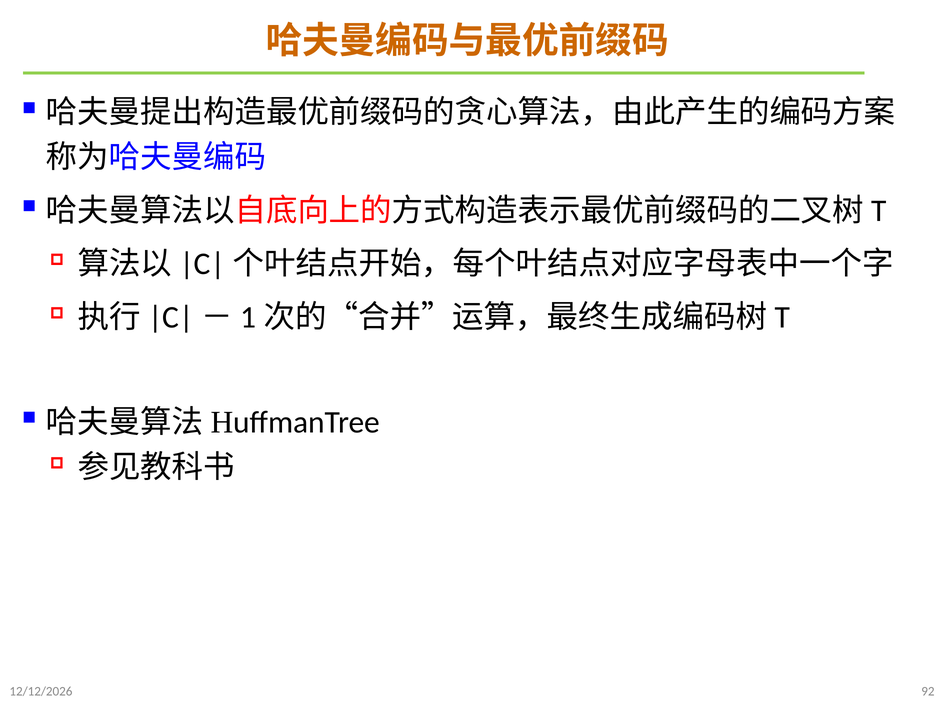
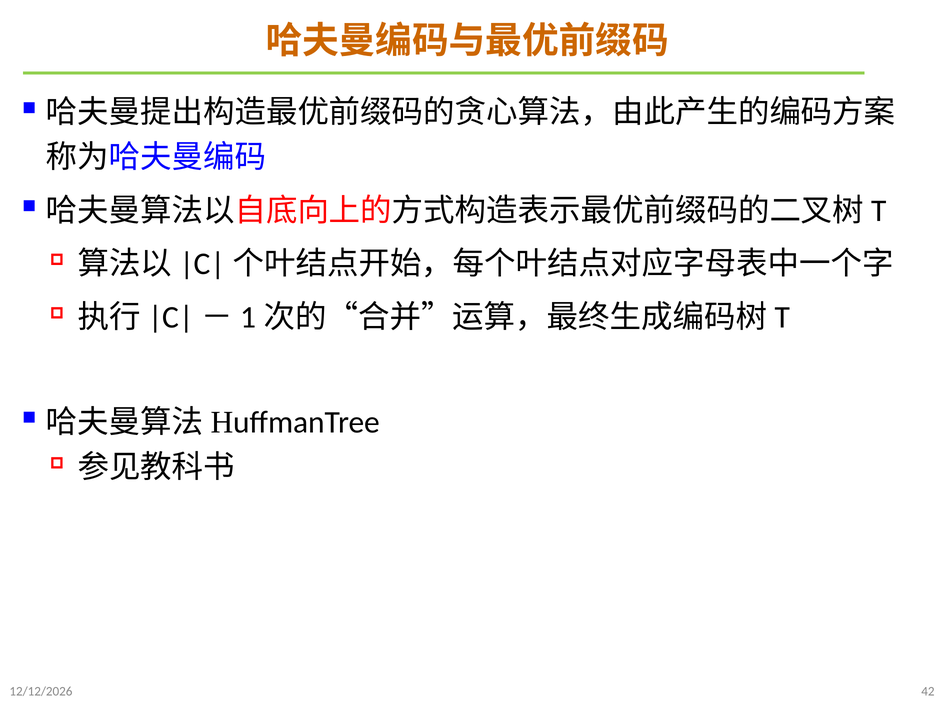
92: 92 -> 42
